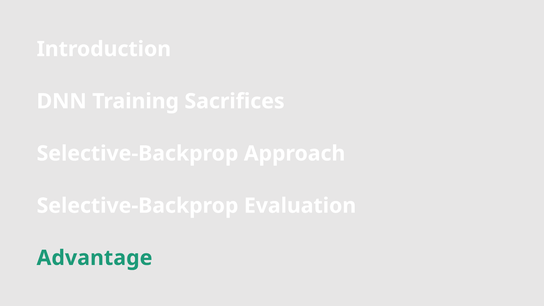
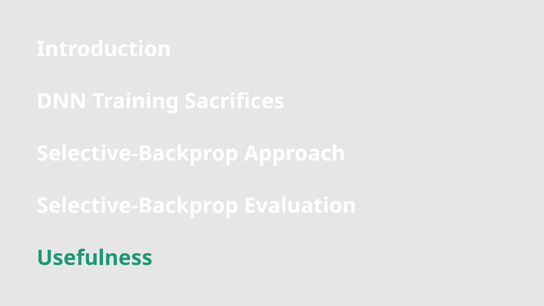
Advantage: Advantage -> Usefulness
